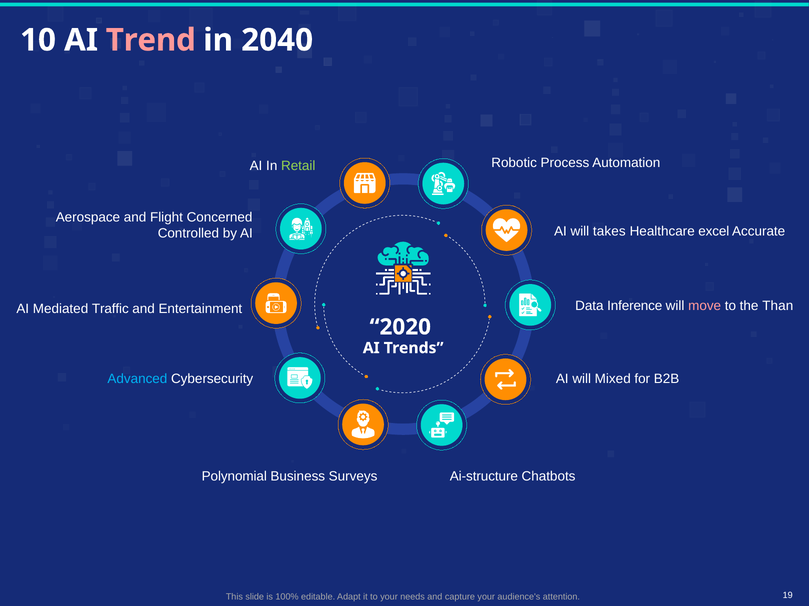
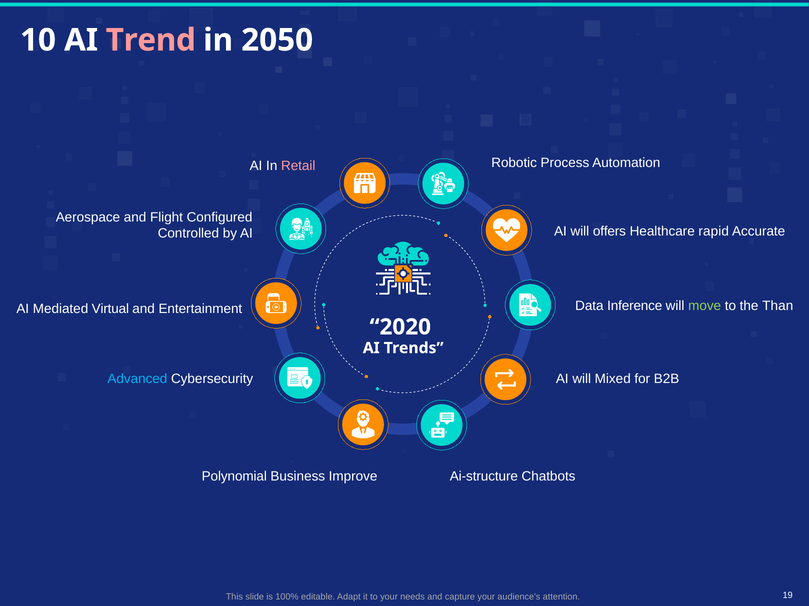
2040: 2040 -> 2050
Retail colour: light green -> pink
Concerned: Concerned -> Configured
takes: takes -> offers
excel: excel -> rapid
move colour: pink -> light green
Traffic: Traffic -> Virtual
Surveys: Surveys -> Improve
